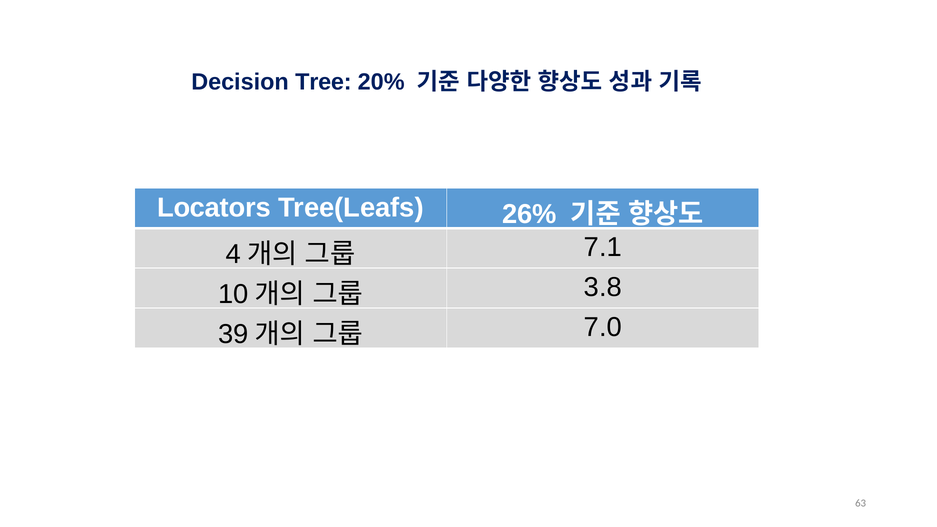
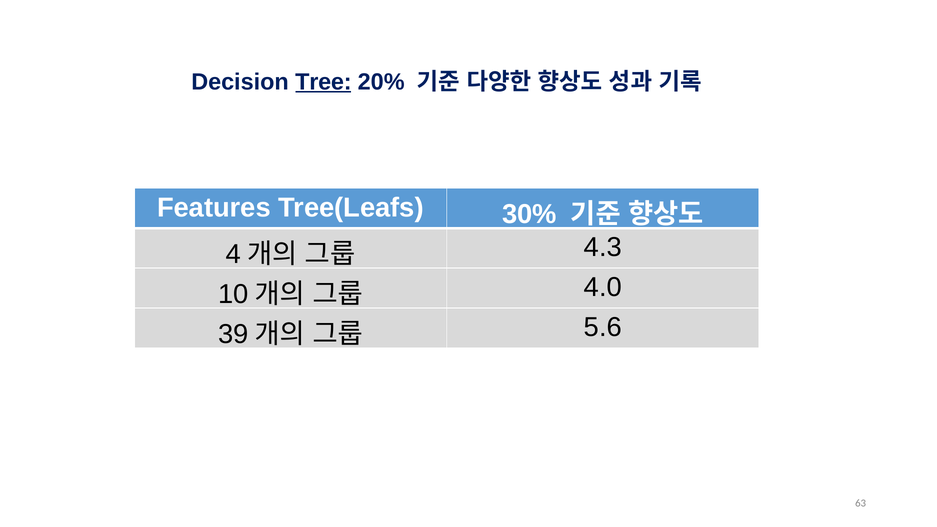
Tree underline: none -> present
Locators: Locators -> Features
26%: 26% -> 30%
7.1: 7.1 -> 4.3
3.8: 3.8 -> 4.0
7.0: 7.0 -> 5.6
